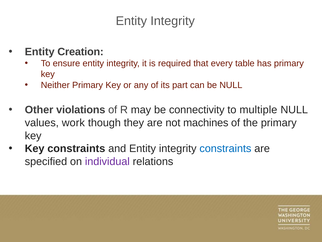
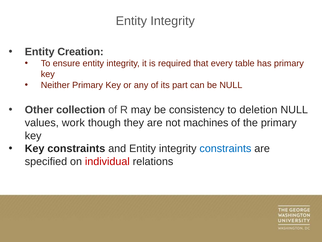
violations: violations -> collection
connectivity: connectivity -> consistency
multiple: multiple -> deletion
individual colour: purple -> red
